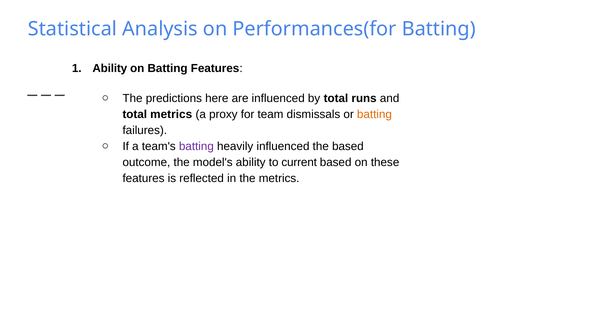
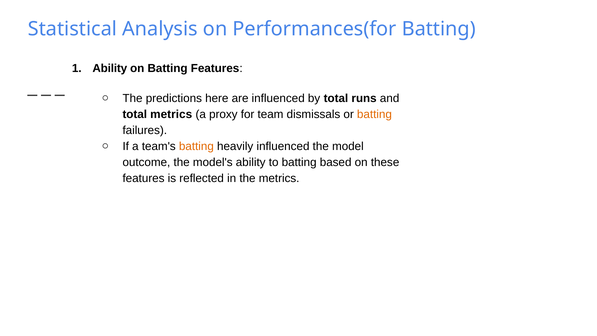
batting at (196, 146) colour: purple -> orange
the based: based -> model
to current: current -> batting
